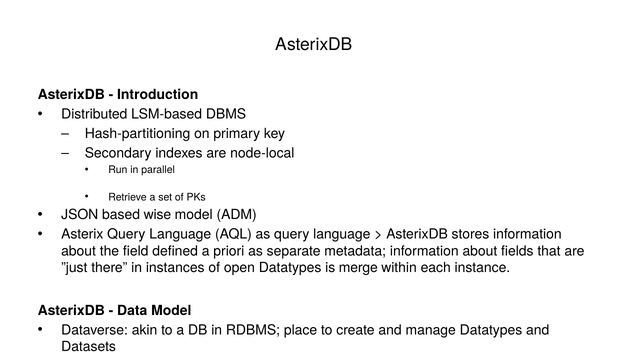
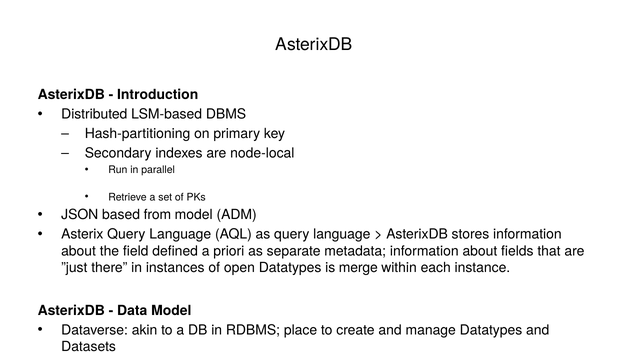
based wise: wise -> from
